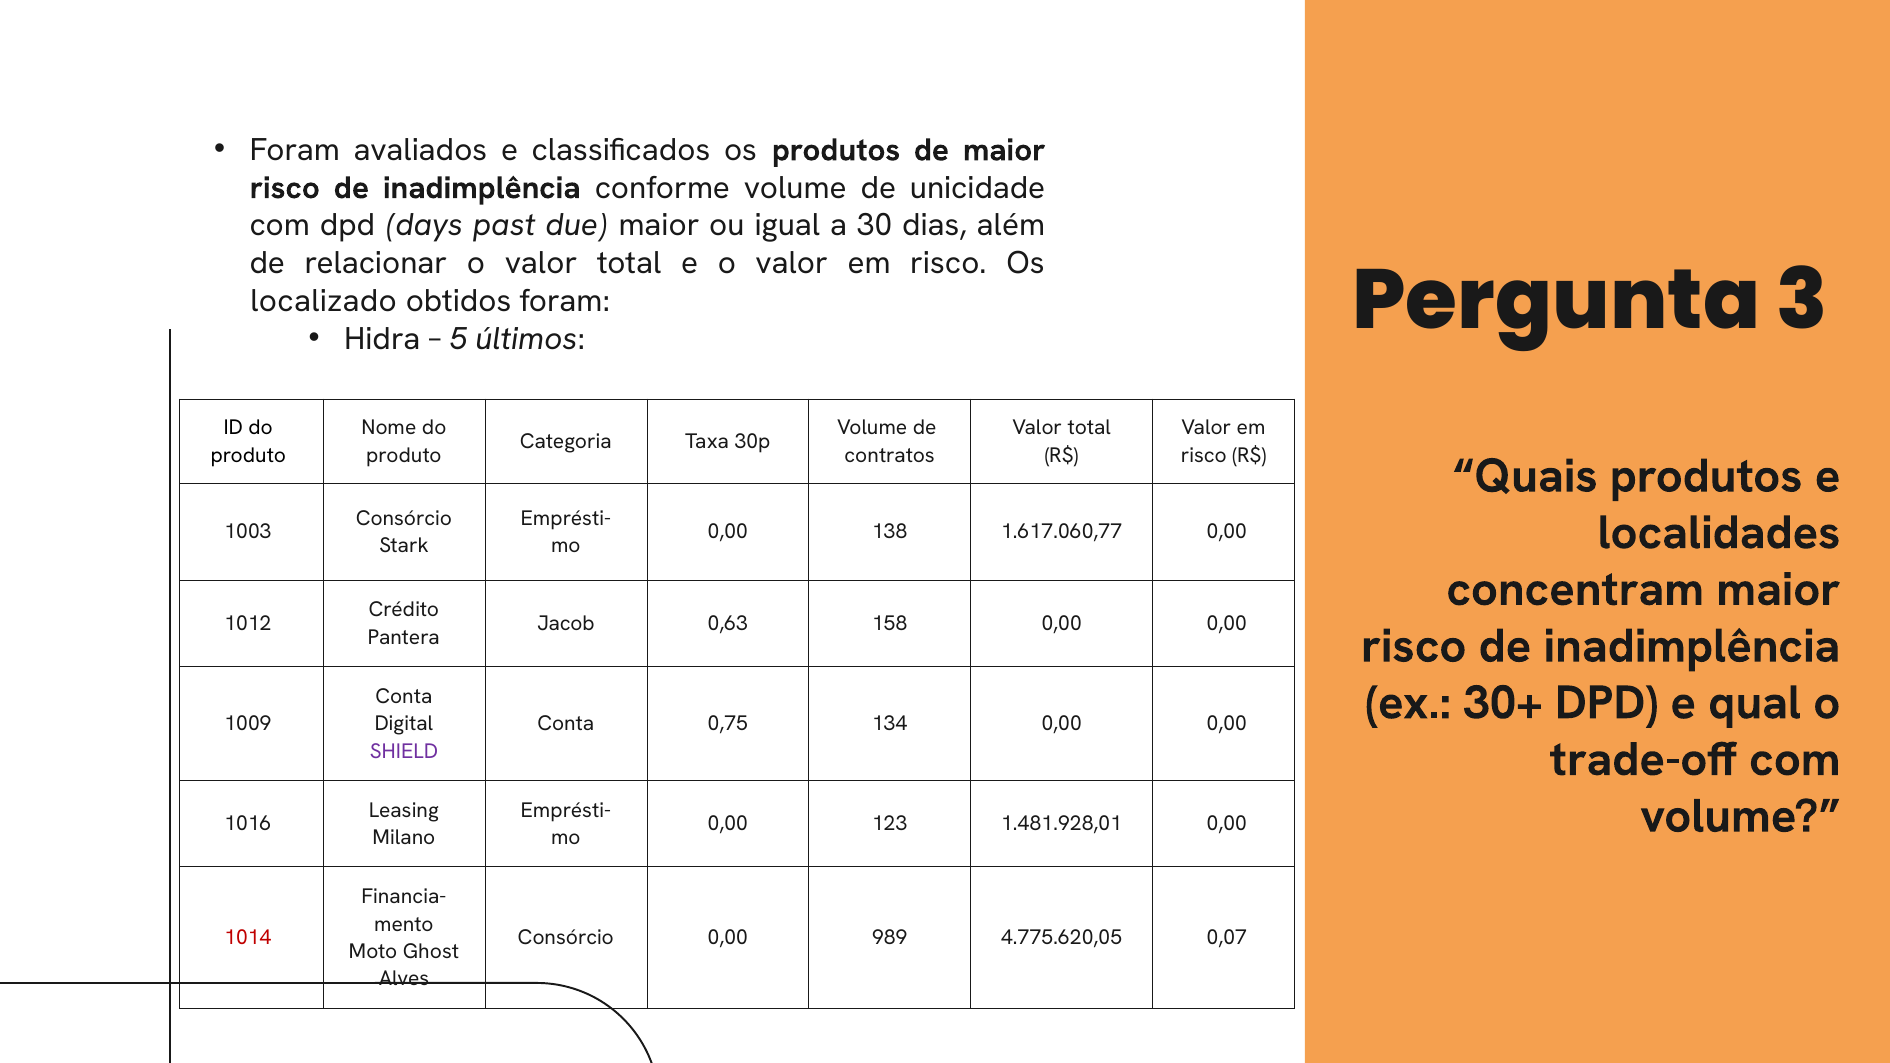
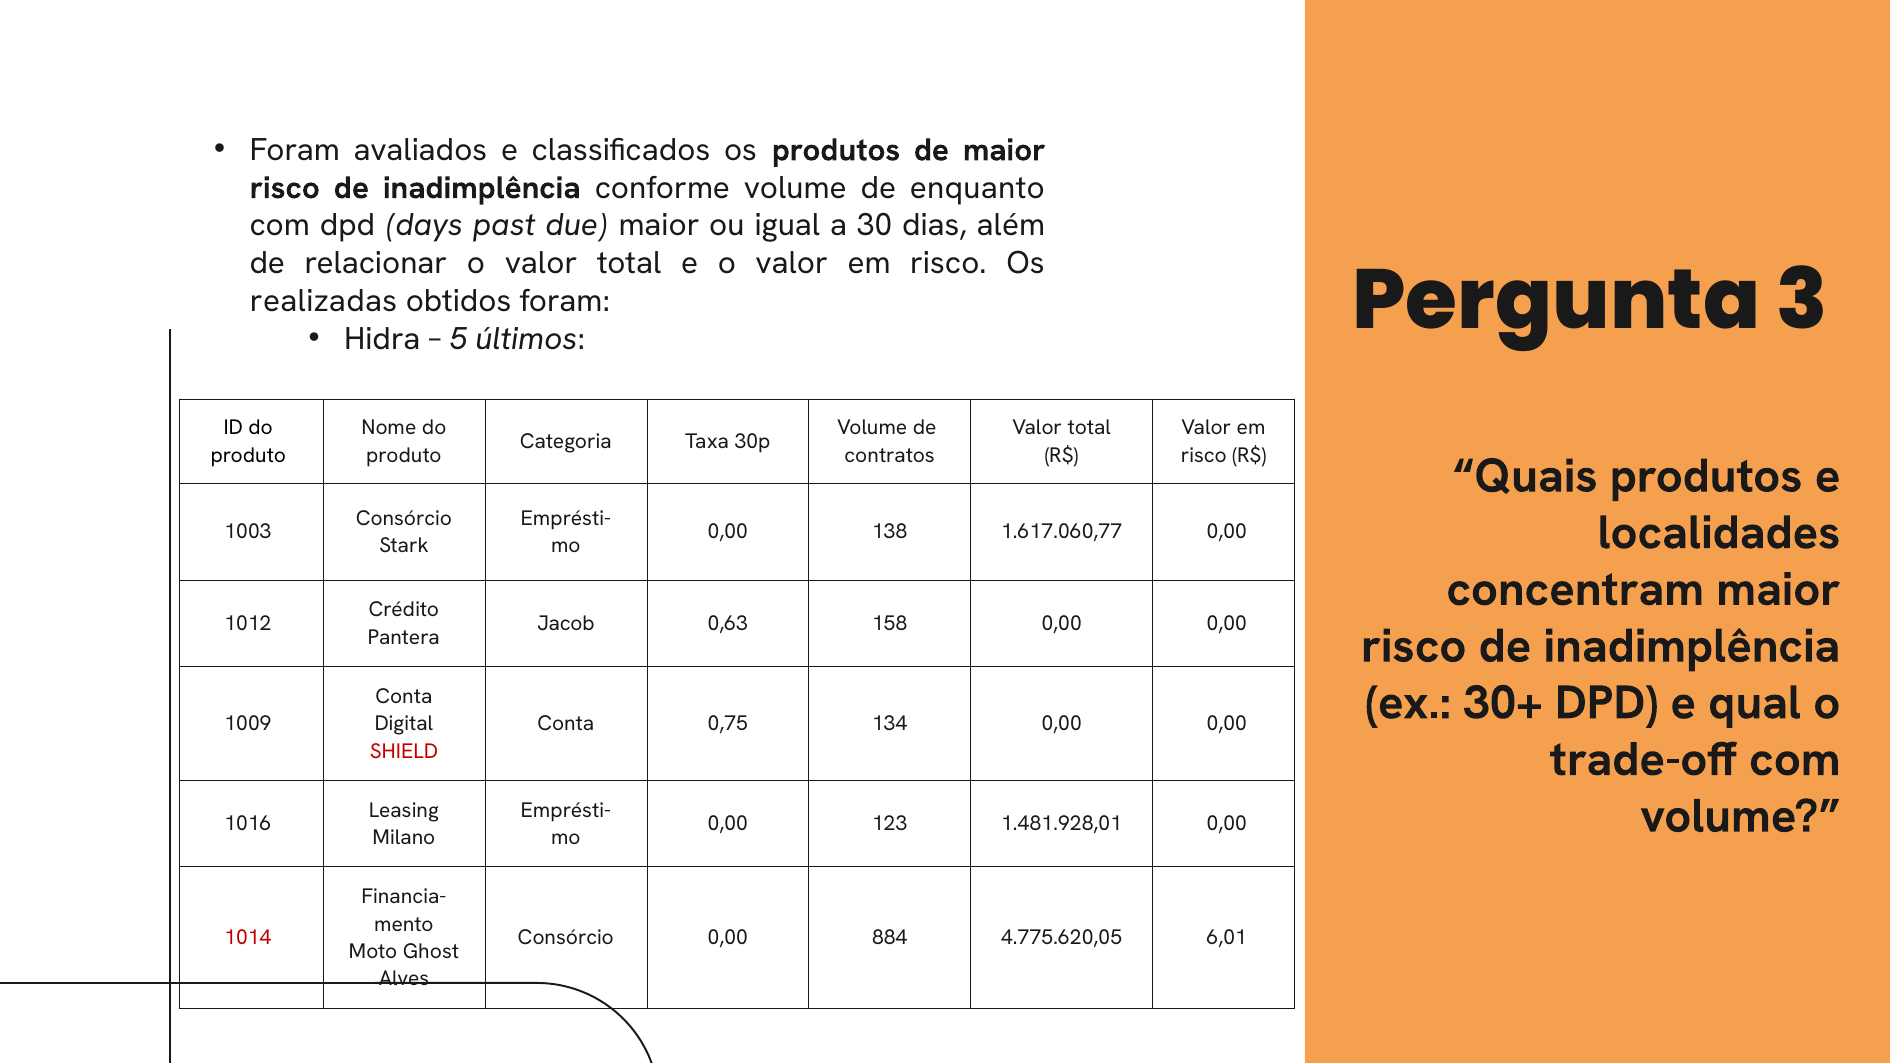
unicidade: unicidade -> enquanto
localizado: localizado -> realizadas
SHIELD colour: purple -> red
989: 989 -> 884
0,07: 0,07 -> 6,01
